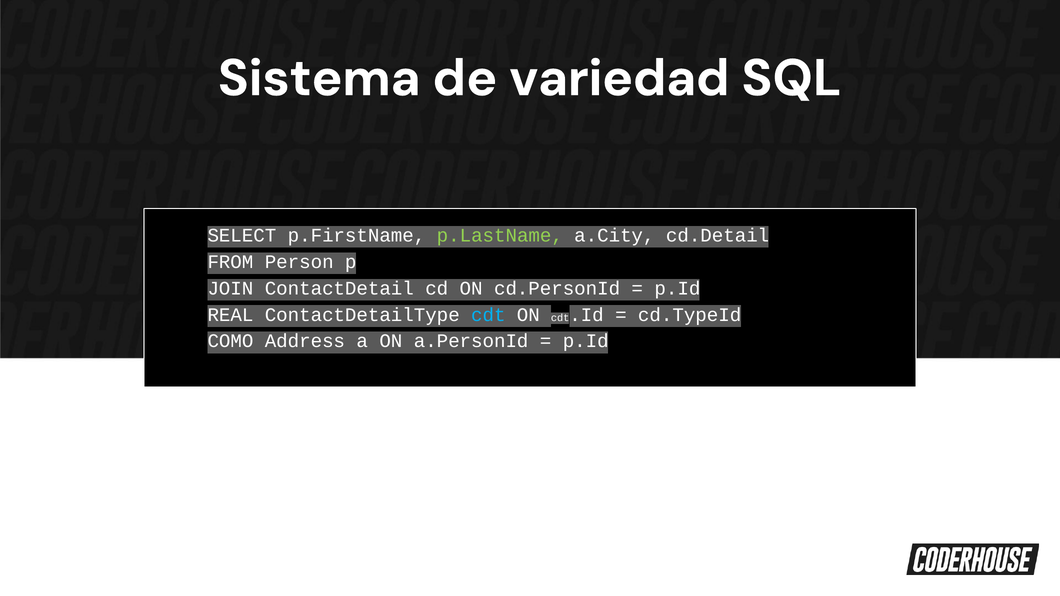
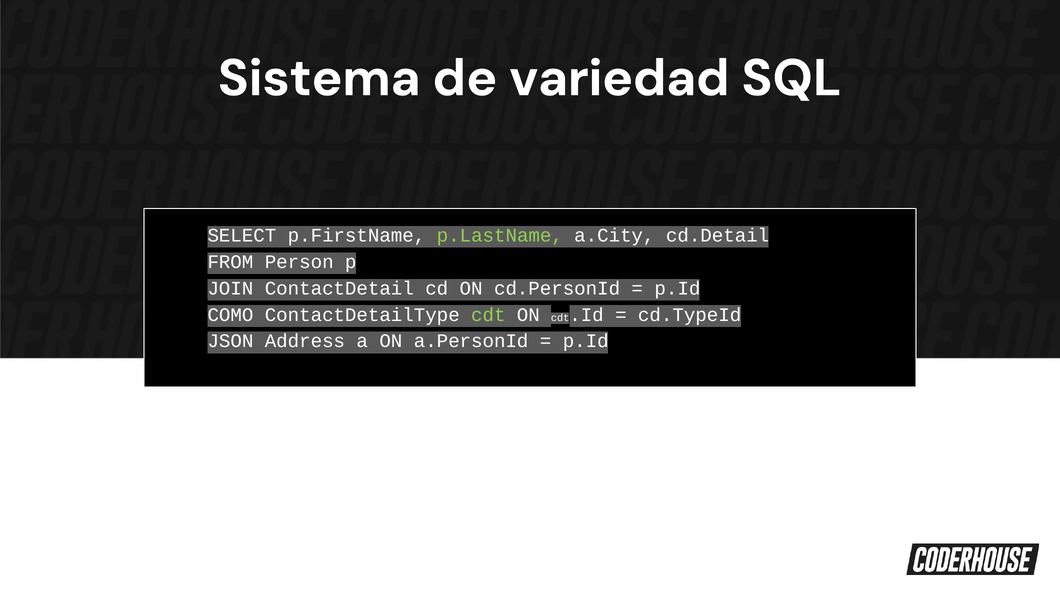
REAL: REAL -> COMO
cdt at (488, 315) colour: light blue -> light green
COMO: COMO -> JSON
